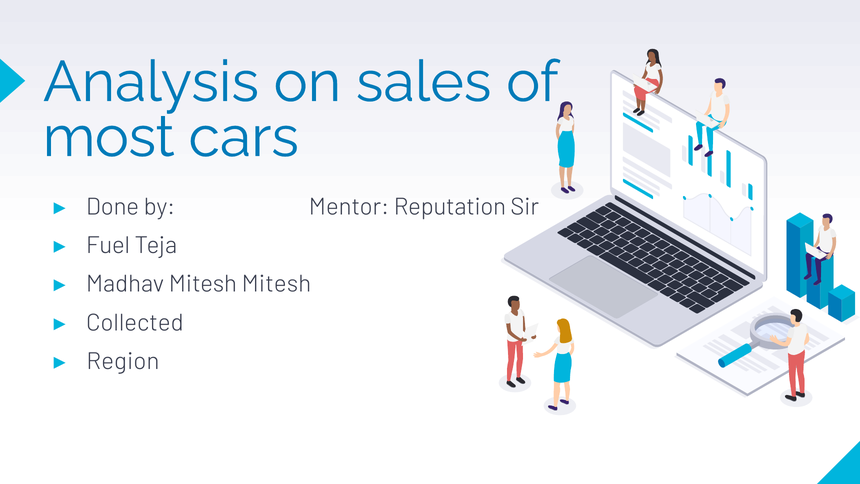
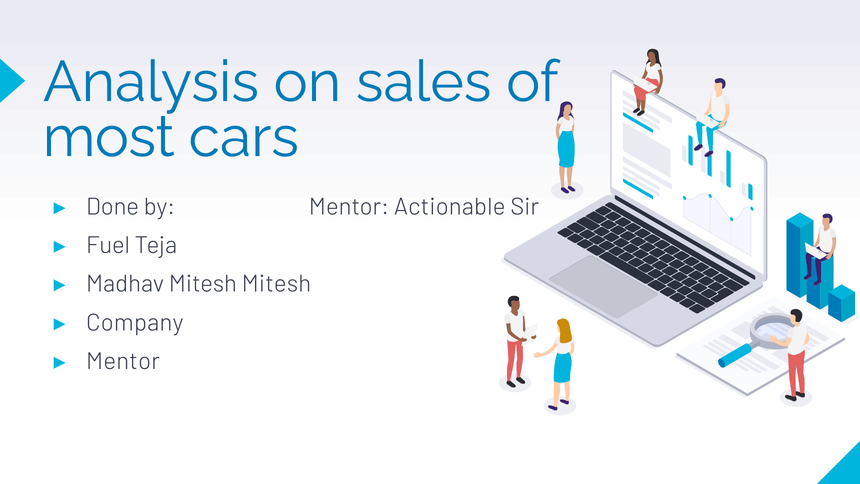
Reputation: Reputation -> Actionable
Collected: Collected -> Company
Region at (123, 361): Region -> Mentor
